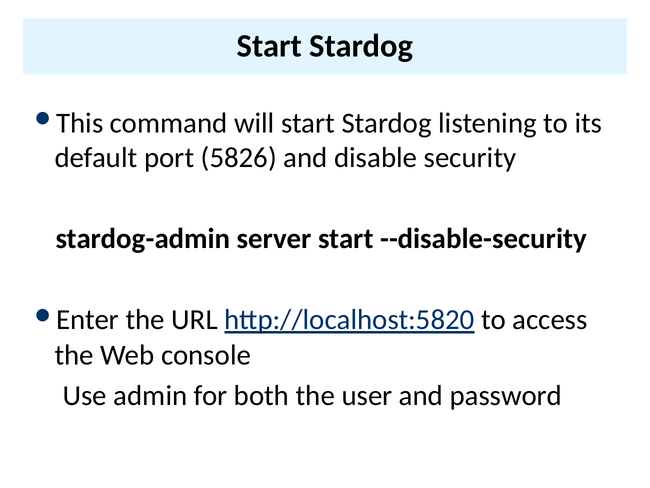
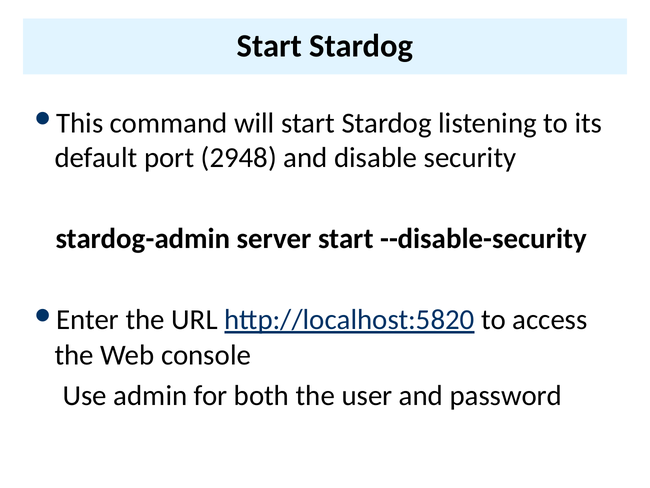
5826: 5826 -> 2948
